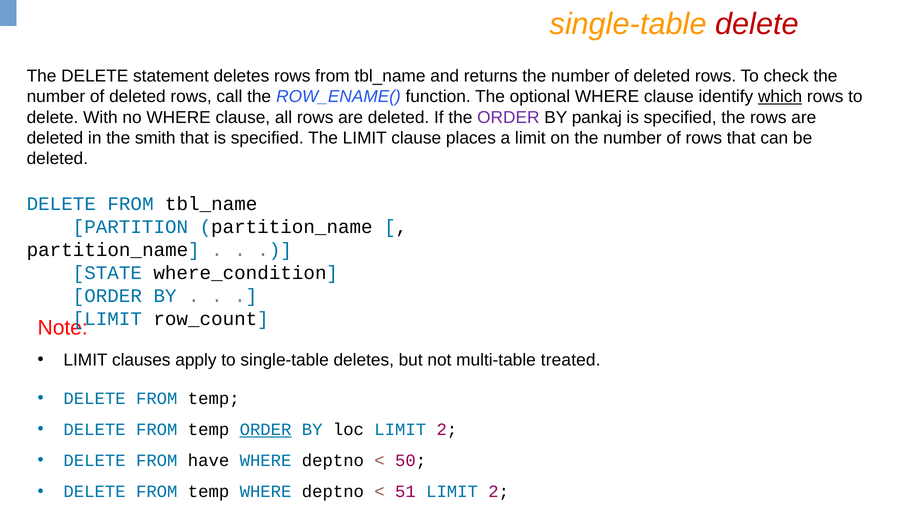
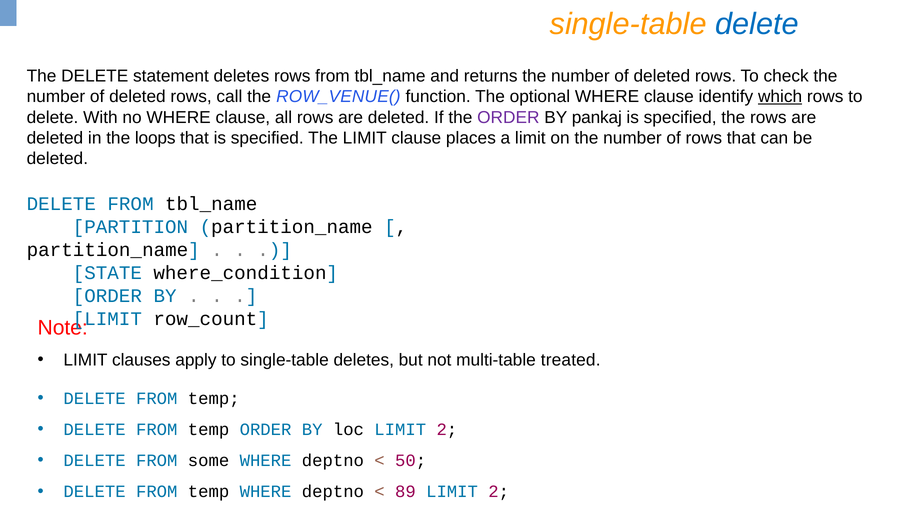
delete at (757, 24) colour: red -> blue
ROW_ENAME(: ROW_ENAME( -> ROW_VENUE(
smith: smith -> loops
ORDER at (266, 430) underline: present -> none
have: have -> some
51: 51 -> 89
